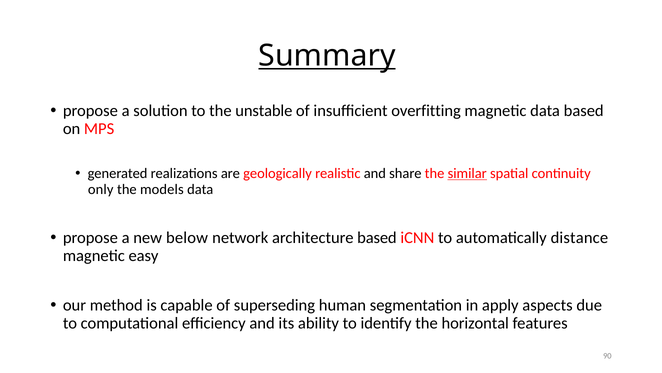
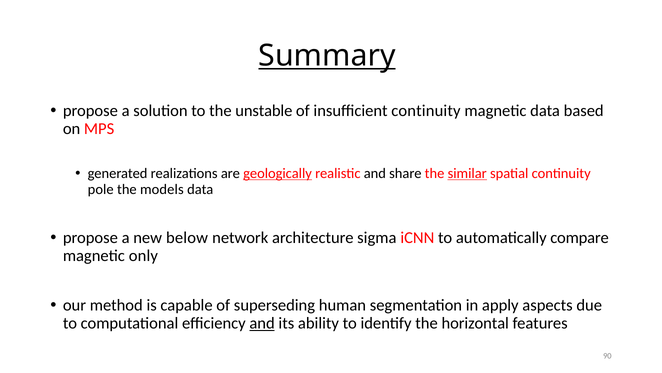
insufficient overfitting: overfitting -> continuity
geologically underline: none -> present
only: only -> pole
architecture based: based -> sigma
distance: distance -> compare
easy: easy -> only
and at (262, 323) underline: none -> present
